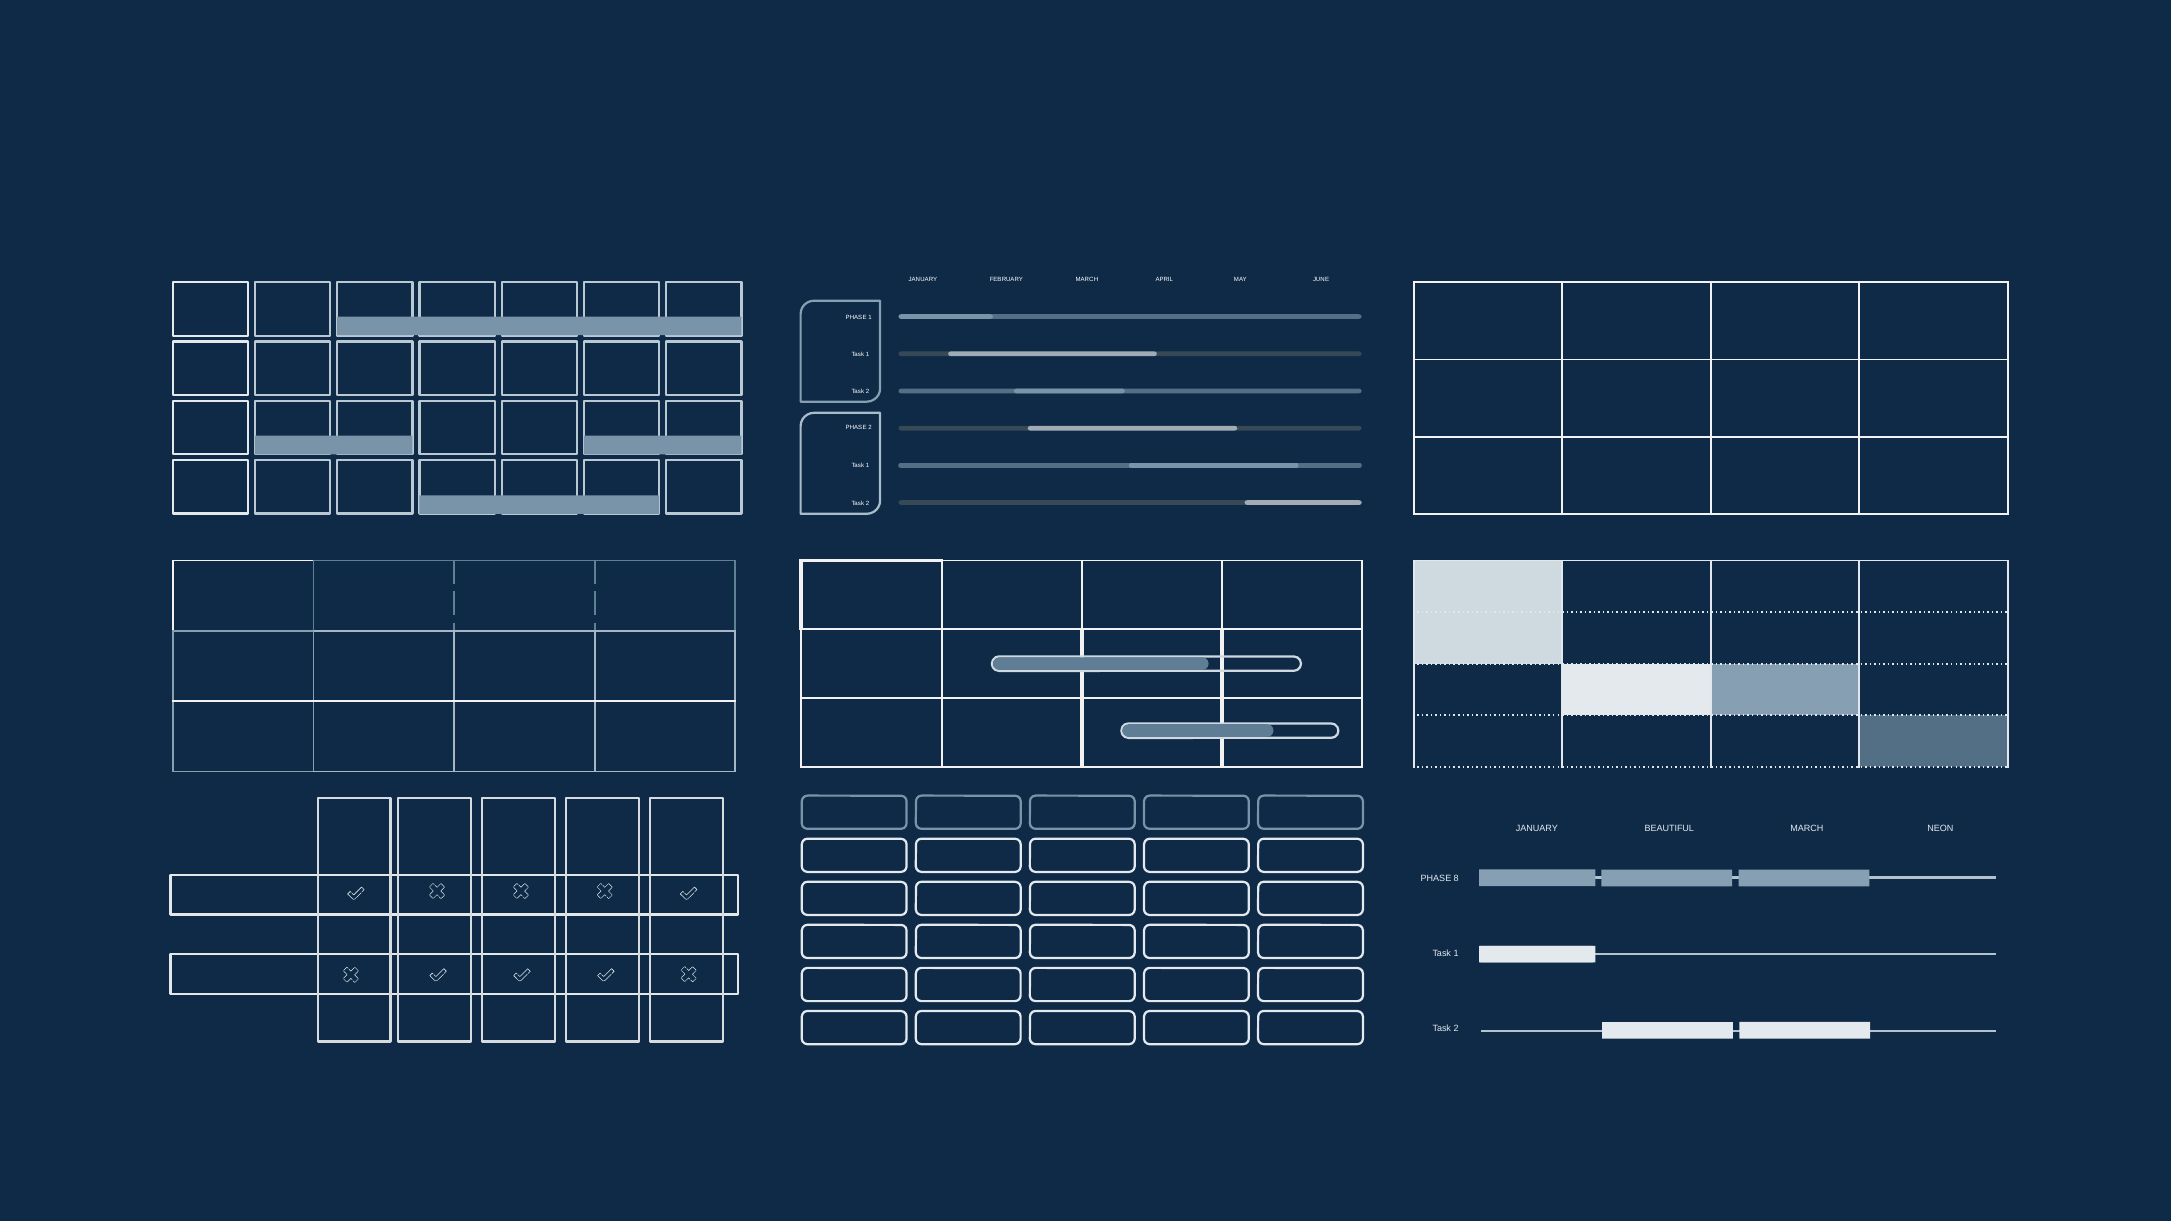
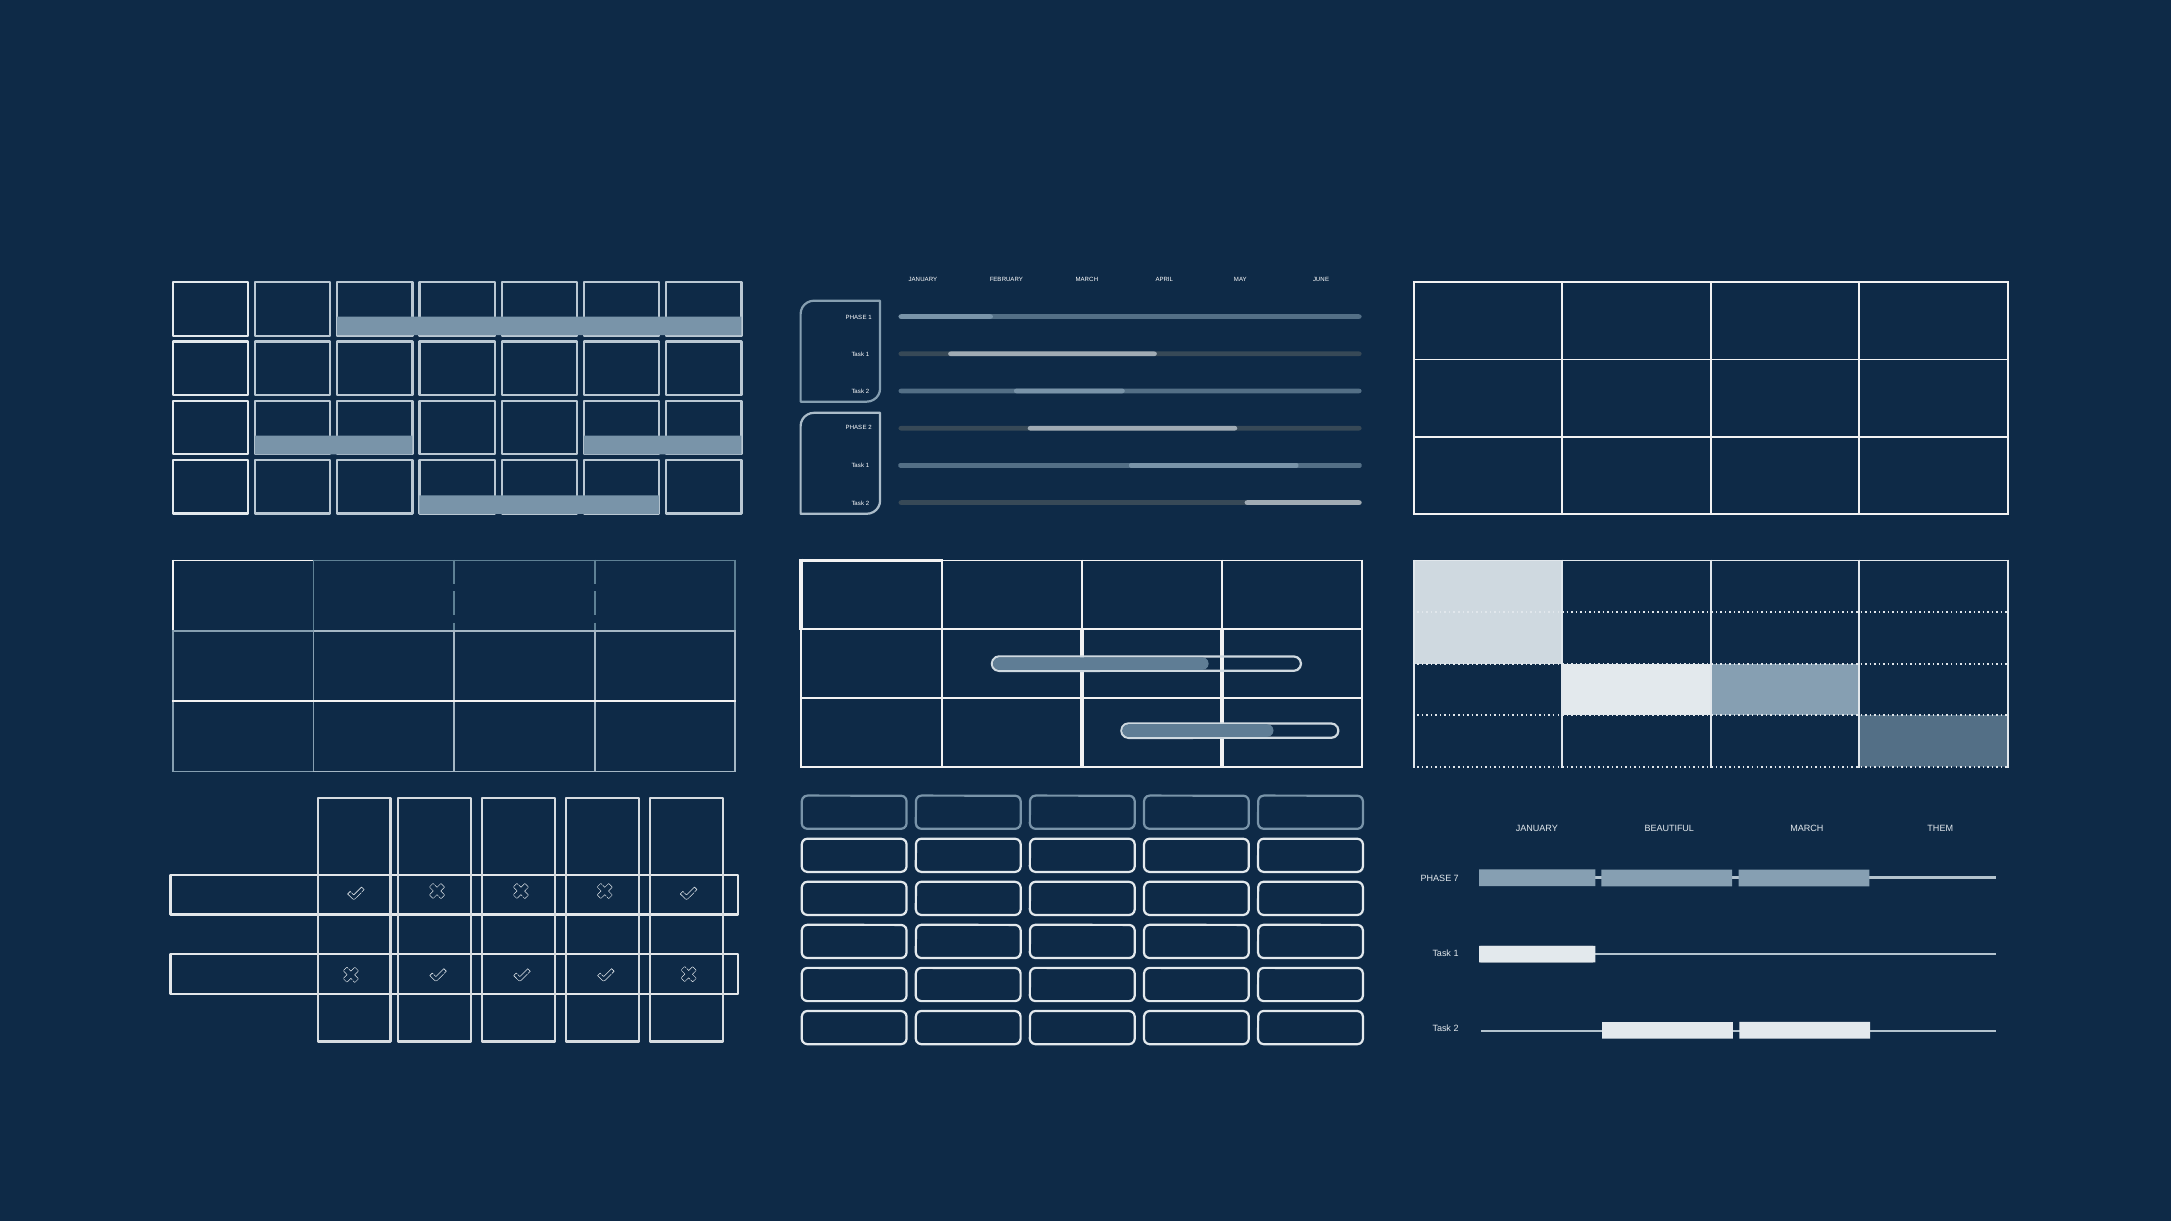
NEON: NEON -> THEM
8: 8 -> 7
